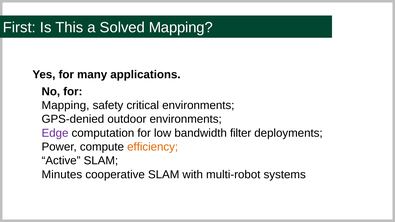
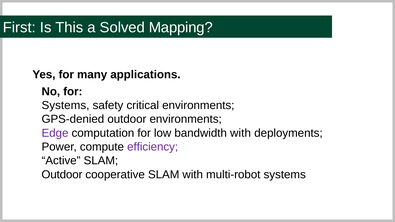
Mapping at (65, 105): Mapping -> Systems
bandwidth filter: filter -> with
efficiency colour: orange -> purple
Minutes at (62, 175): Minutes -> Outdoor
